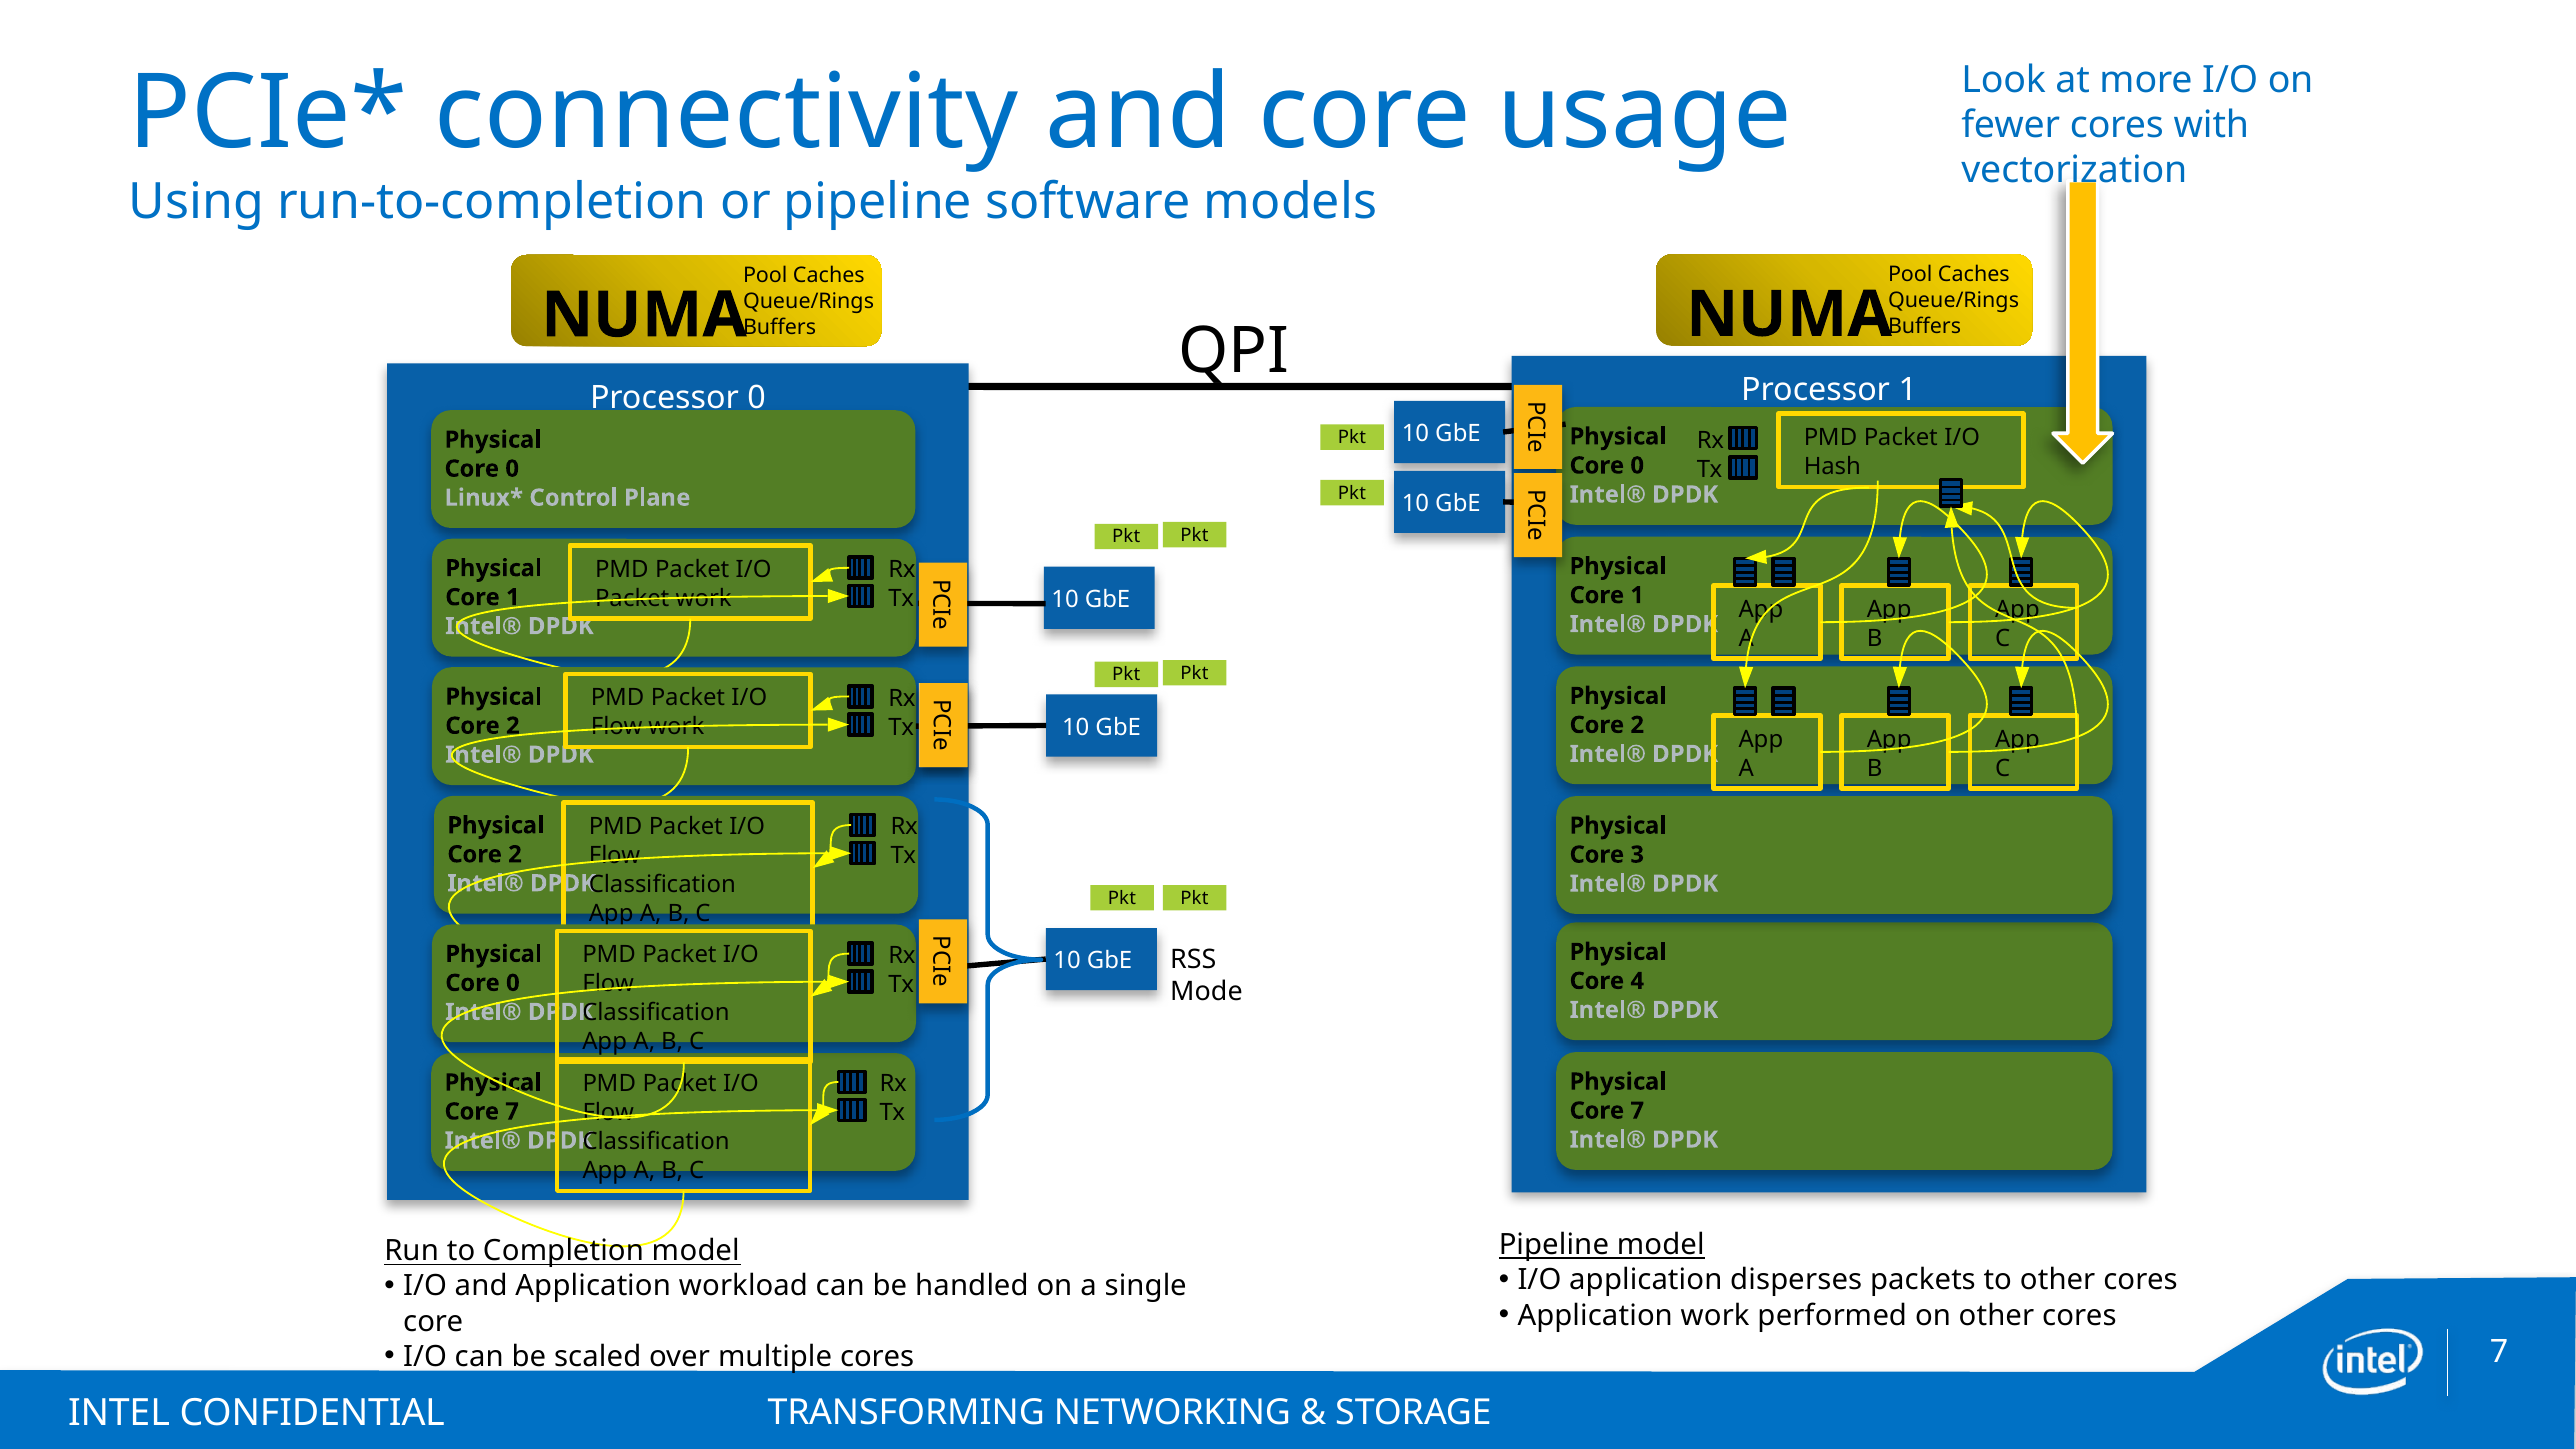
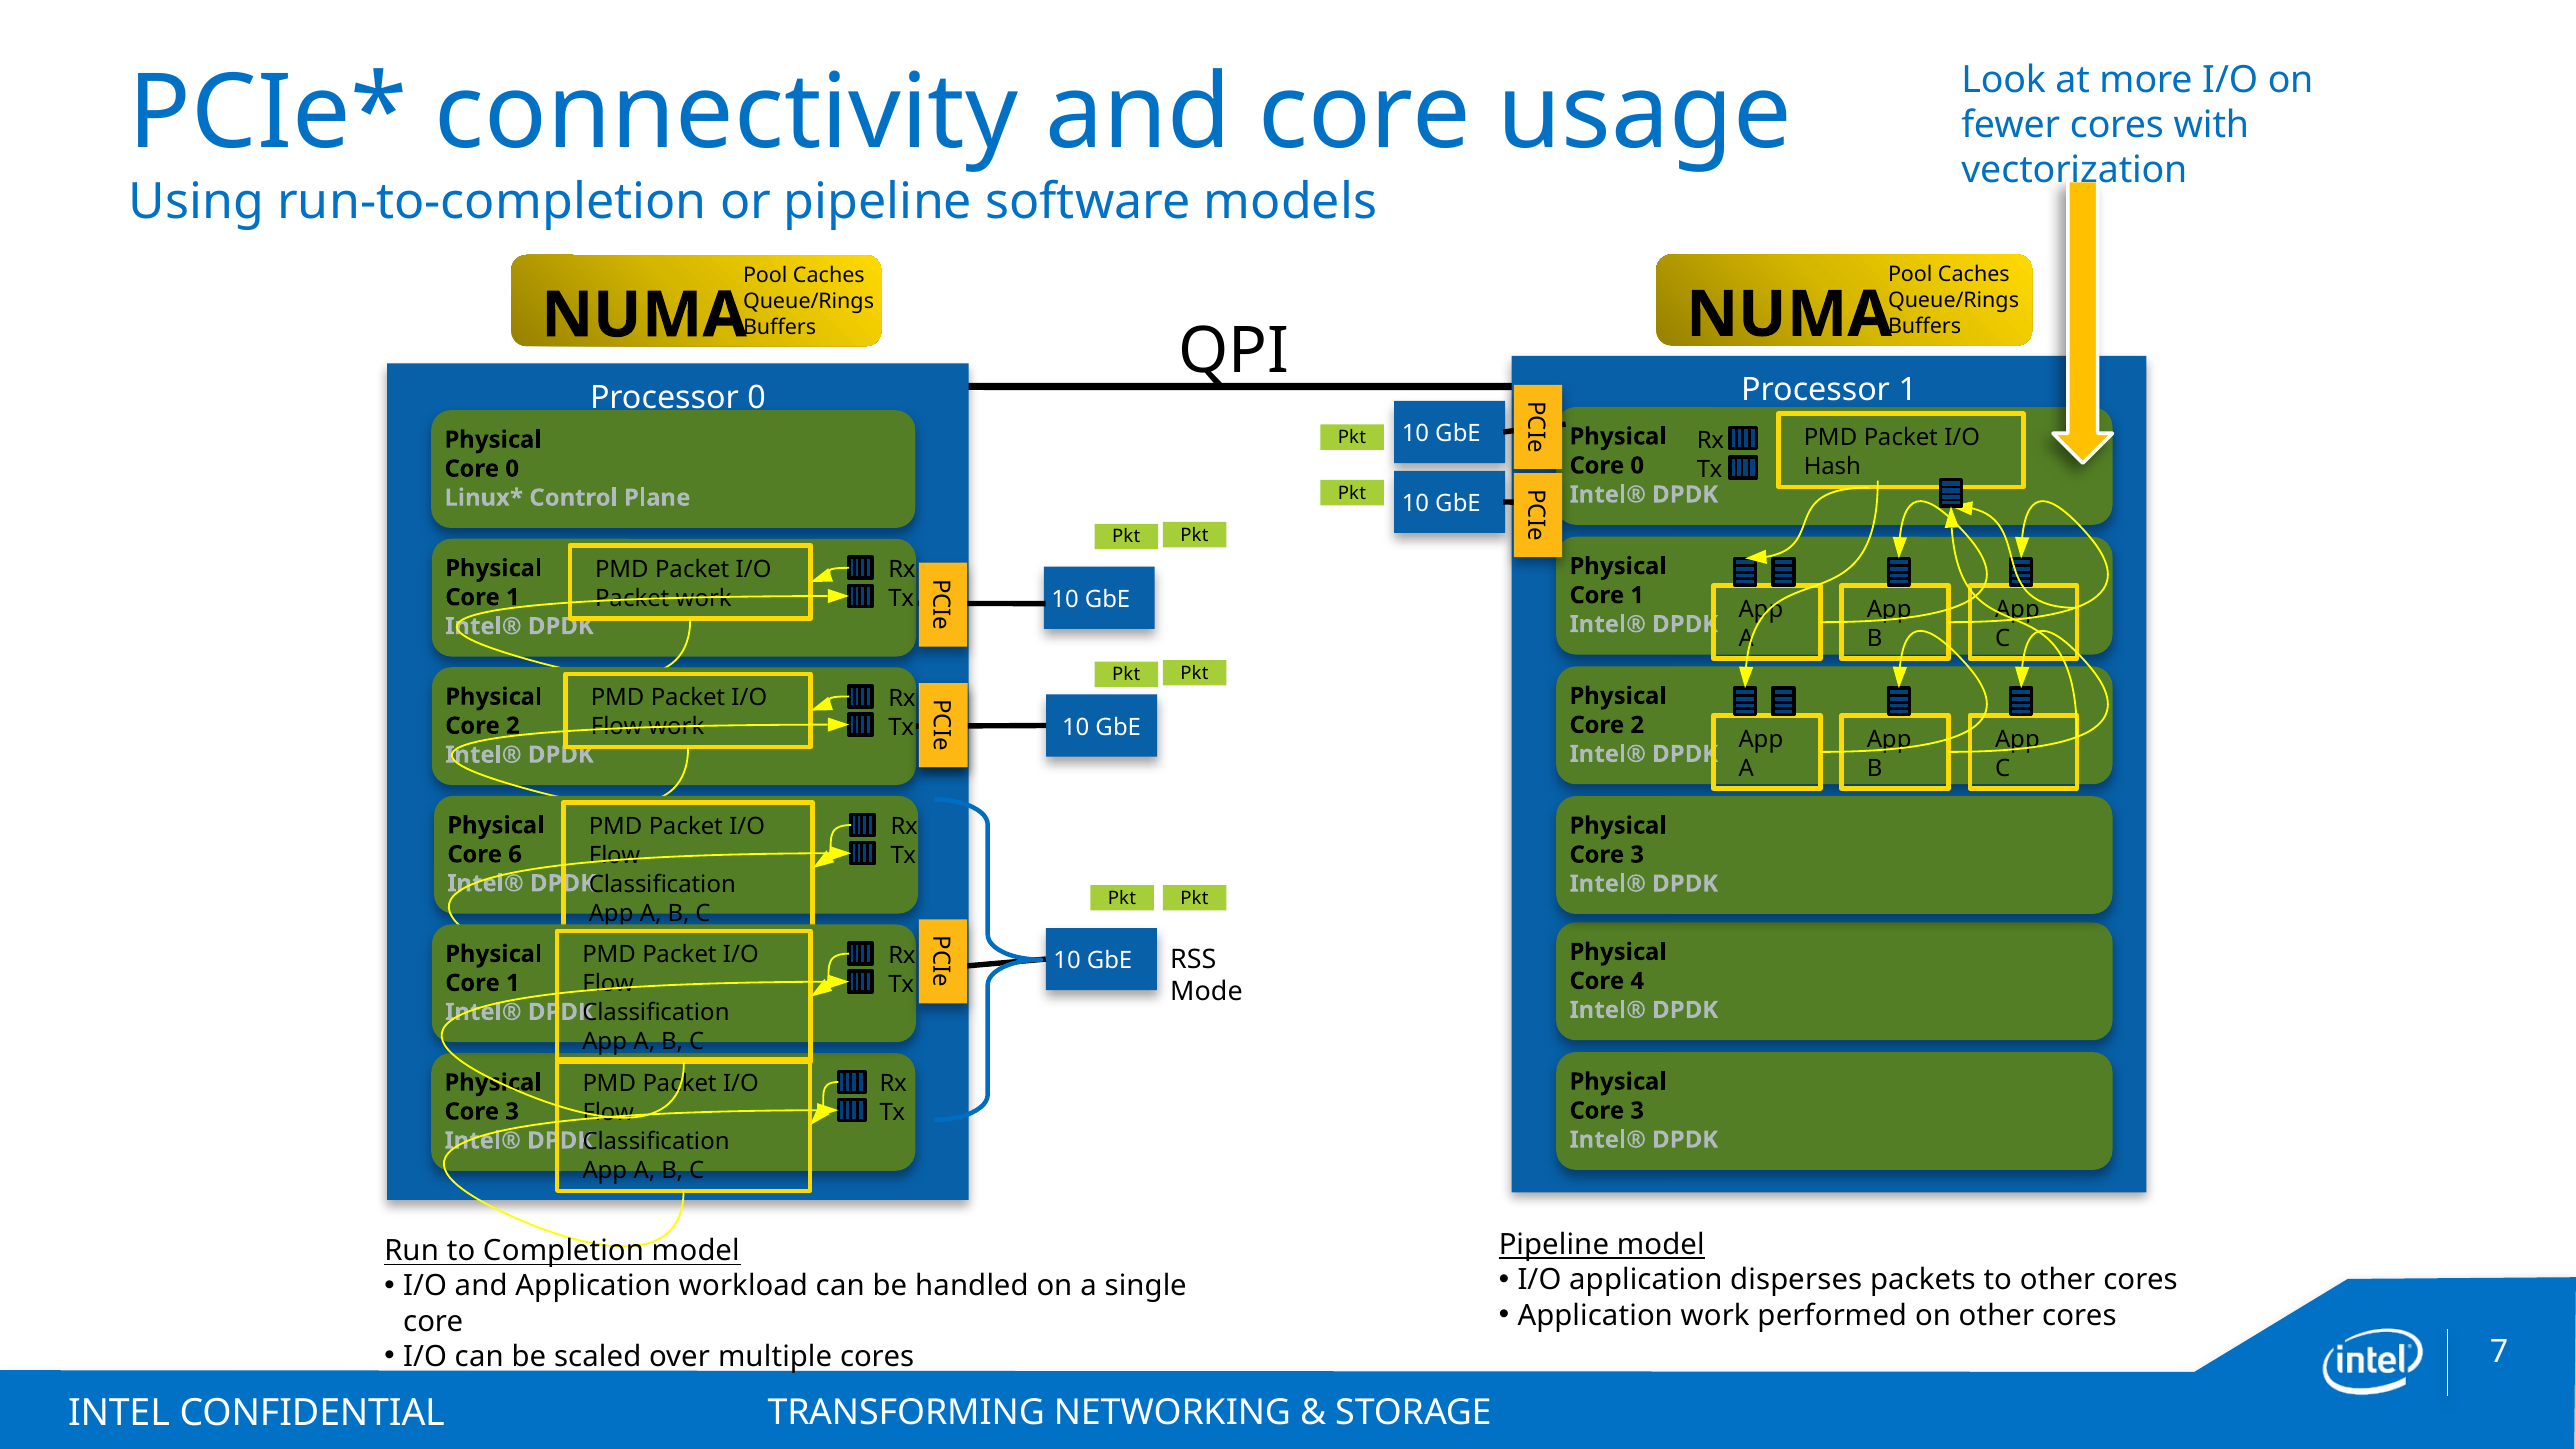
2 at (515, 854): 2 -> 6
0 at (513, 983): 0 -> 1
7 at (1637, 1111): 7 -> 3
7 at (512, 1112): 7 -> 3
